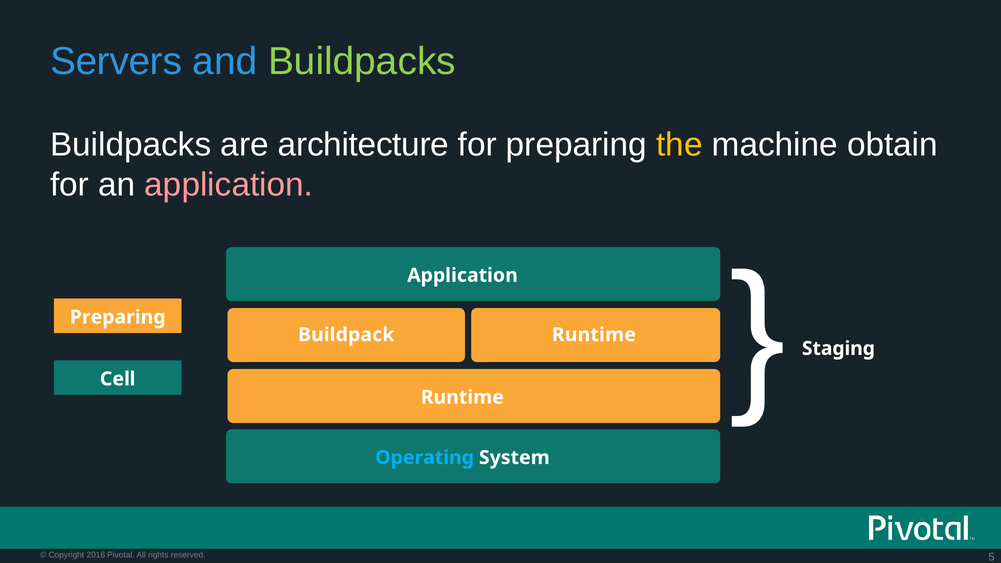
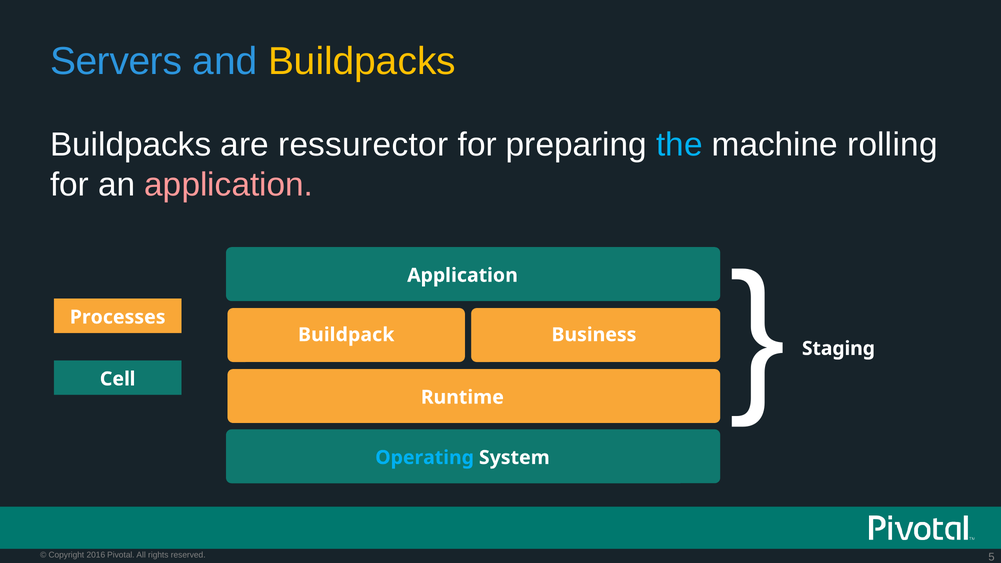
Buildpacks at (362, 61) colour: light green -> yellow
architecture: architecture -> ressurector
the colour: yellow -> light blue
obtain: obtain -> rolling
Preparing at (118, 317): Preparing -> Processes
Runtime at (594, 335): Runtime -> Business
